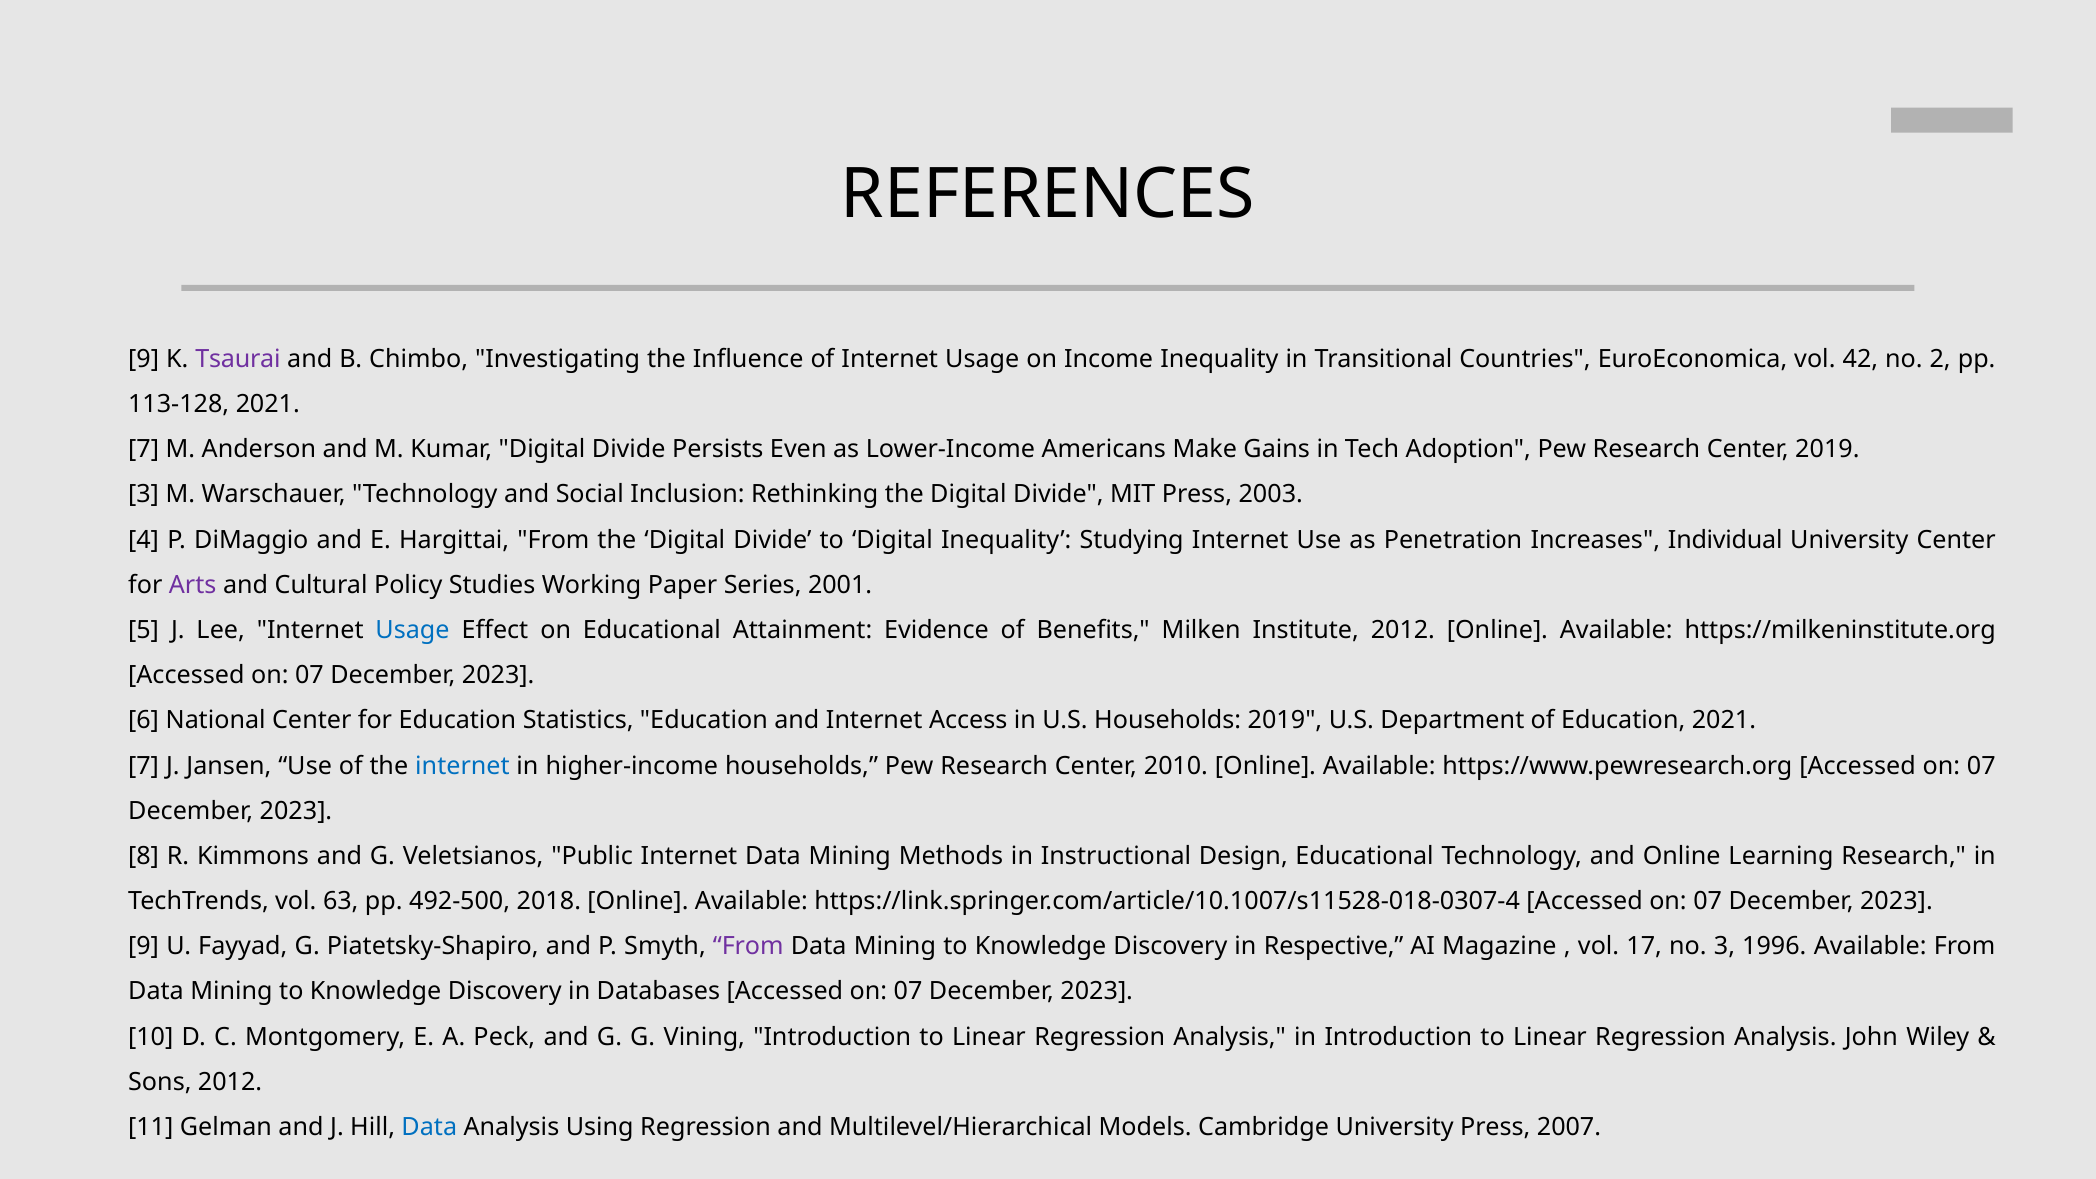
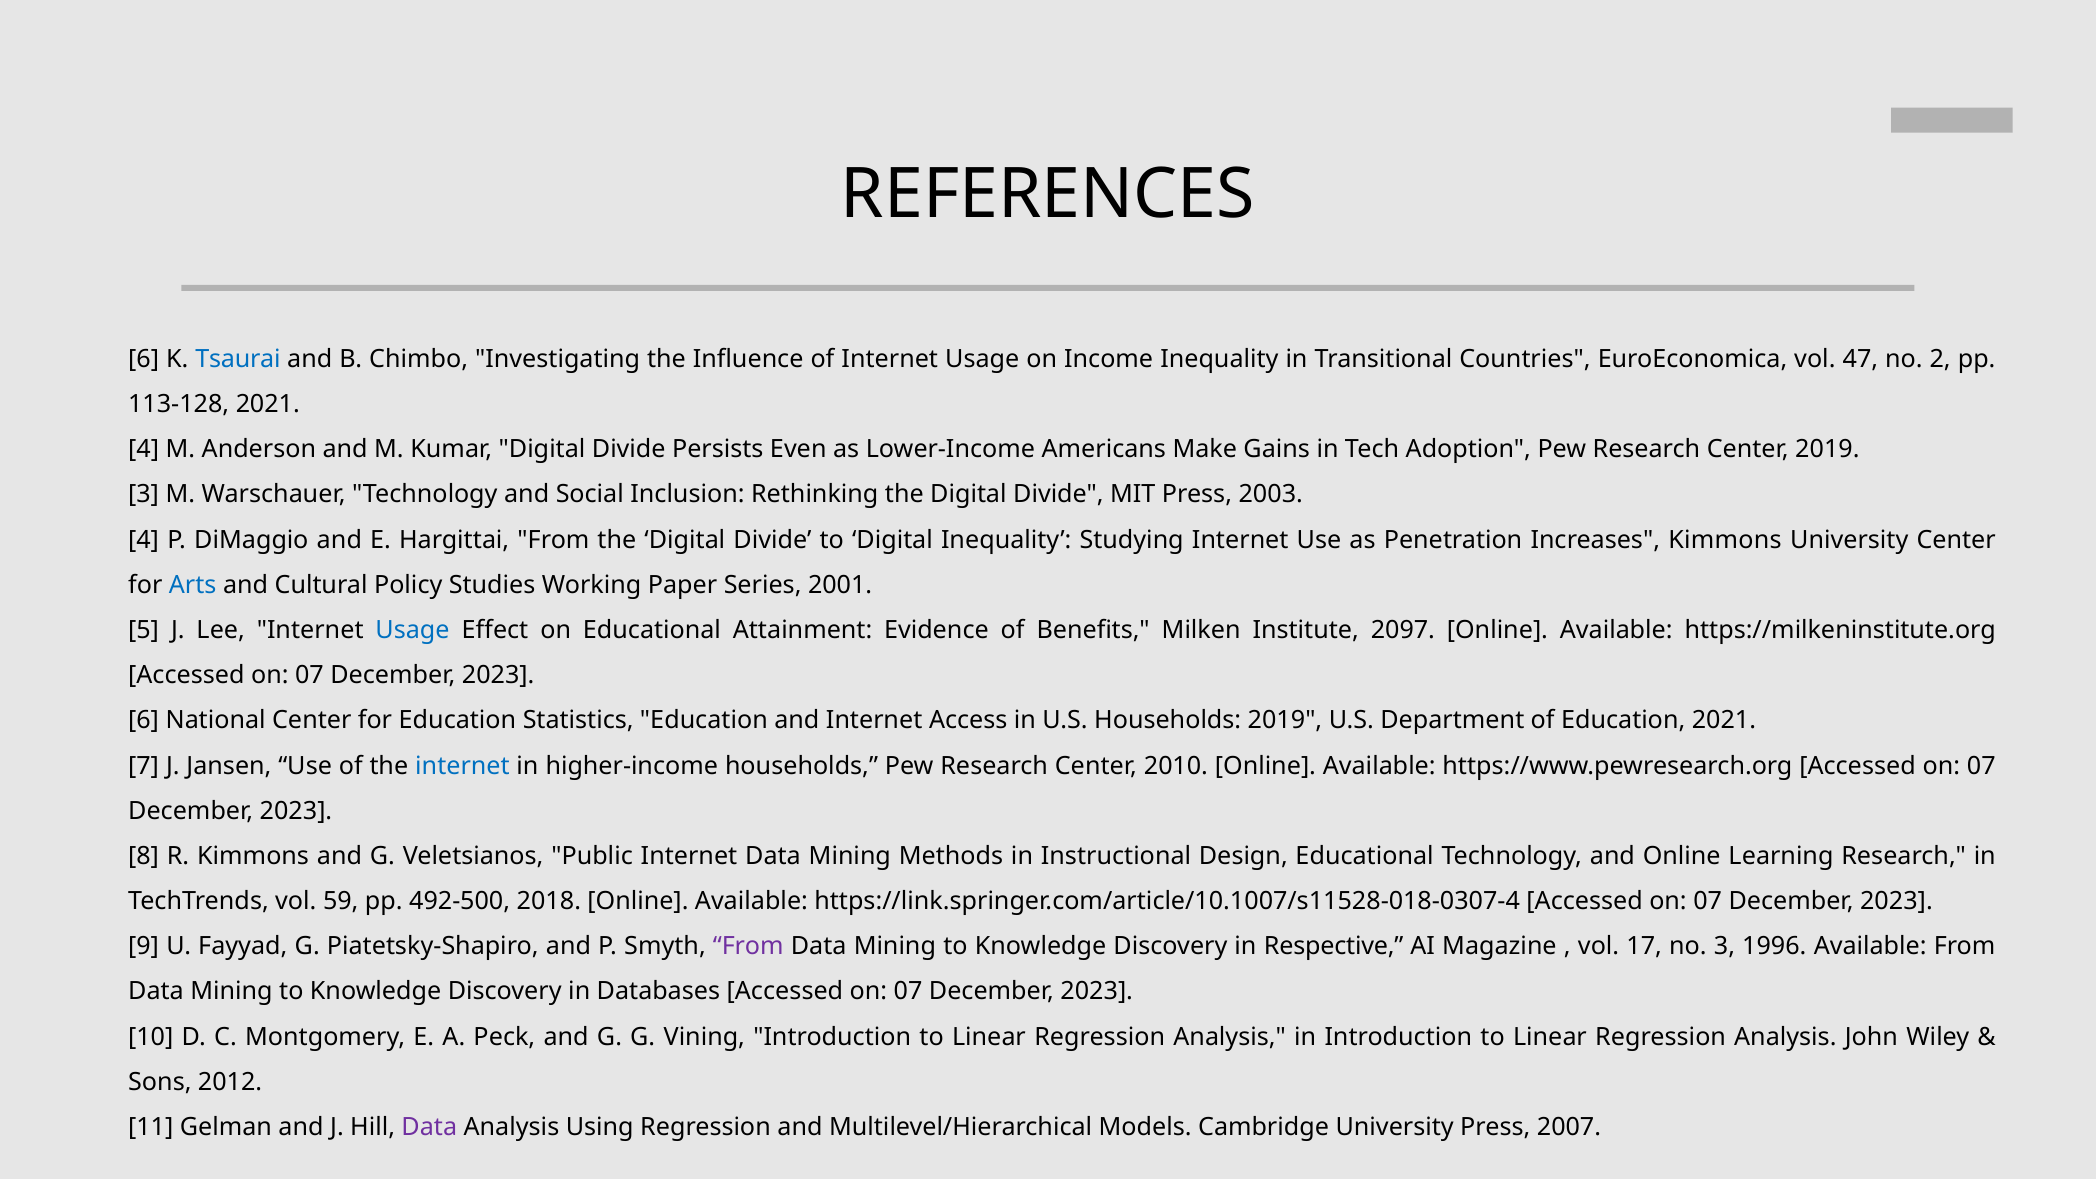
9 at (144, 359): 9 -> 6
Tsaurai colour: purple -> blue
42: 42 -> 47
7 at (144, 450): 7 -> 4
Increases Individual: Individual -> Kimmons
Arts colour: purple -> blue
Institute 2012: 2012 -> 2097
63: 63 -> 59
Data at (429, 1127) colour: blue -> purple
